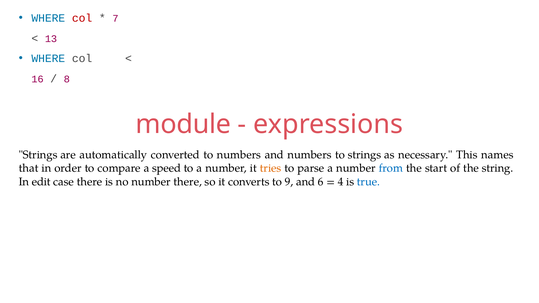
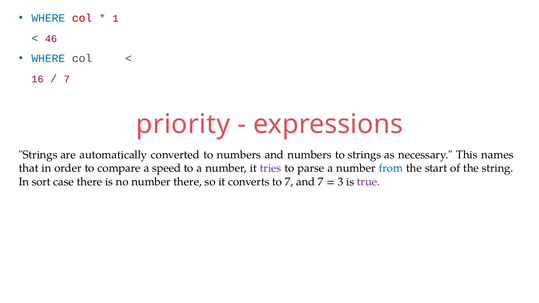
7: 7 -> 1
13: 13 -> 46
8 at (67, 79): 8 -> 7
module: module -> priority
tries colour: orange -> purple
edit: edit -> sort
to 9: 9 -> 7
and 6: 6 -> 7
4: 4 -> 3
true colour: blue -> purple
